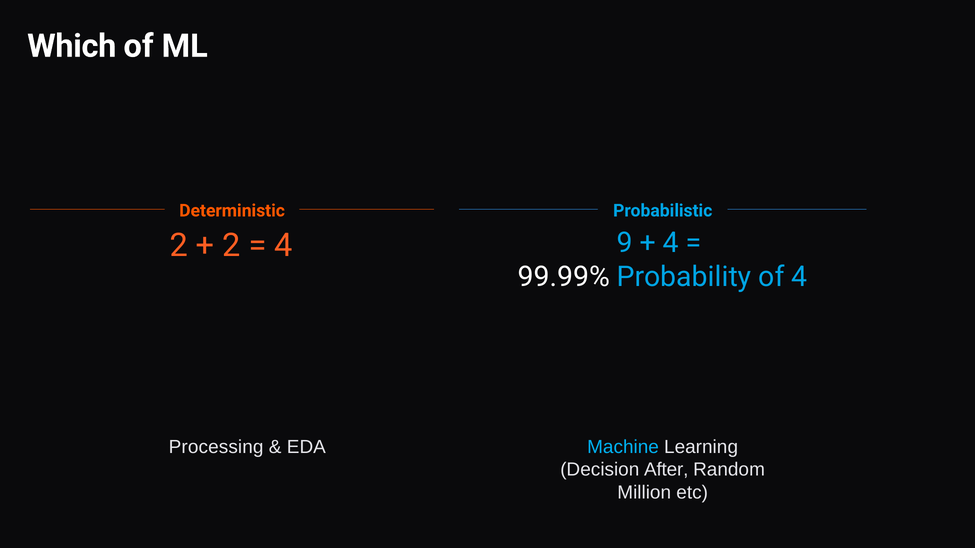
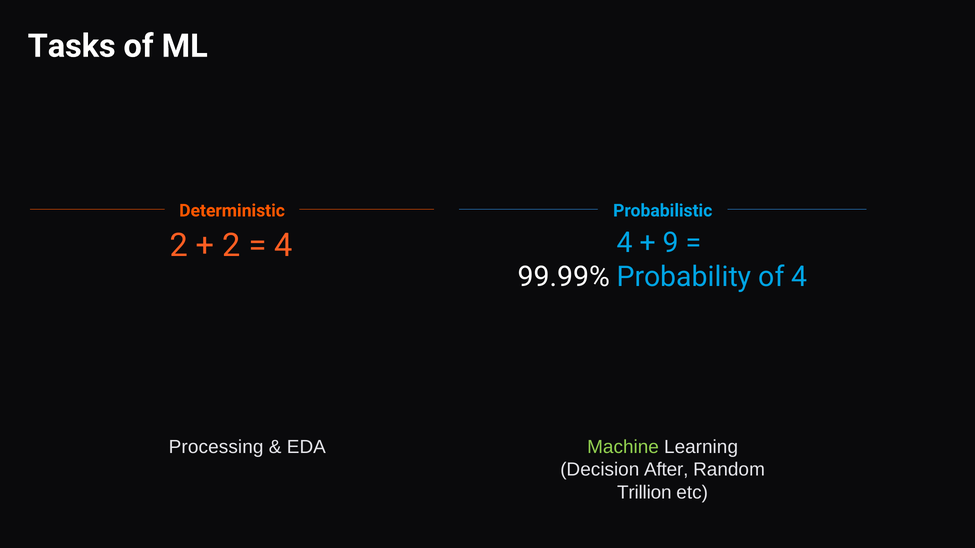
Which: Which -> Tasks
4 9: 9 -> 4
4 at (671, 243): 4 -> 9
Machine colour: light blue -> light green
Million: Million -> Trillion
